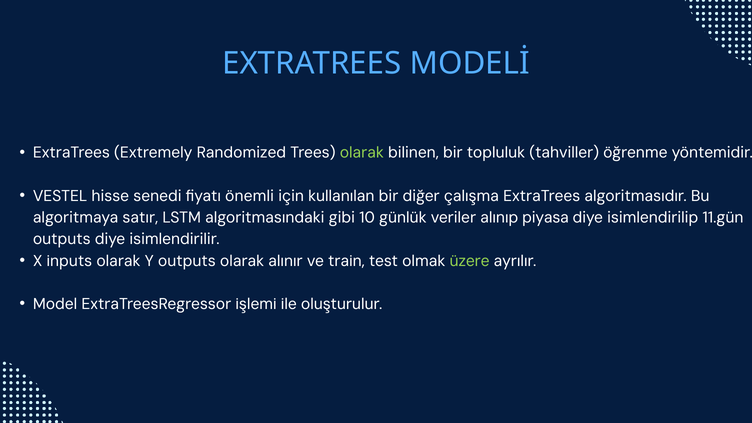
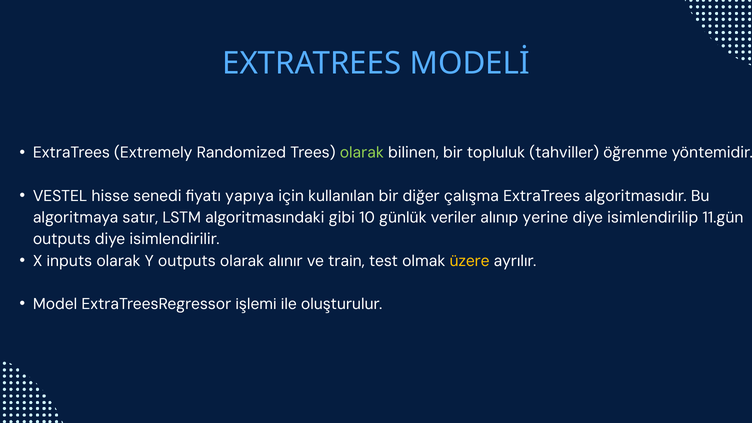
önemli: önemli -> yapıya
piyasa: piyasa -> yerine
üzere colour: light green -> yellow
